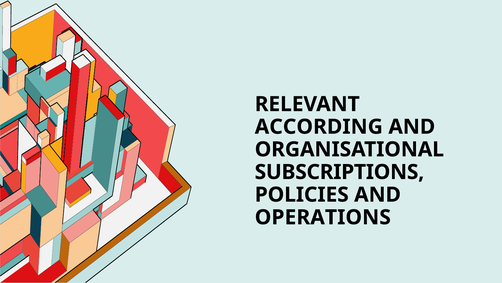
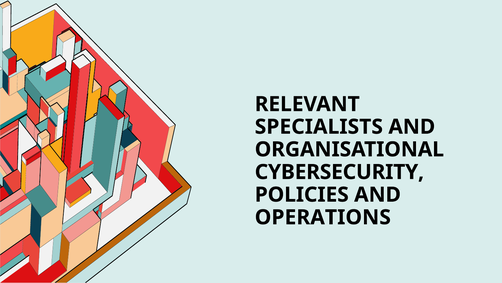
ACCORDING: ACCORDING -> SPECIALISTS
SUBSCRIPTIONS: SUBSCRIPTIONS -> CYBERSECURITY
